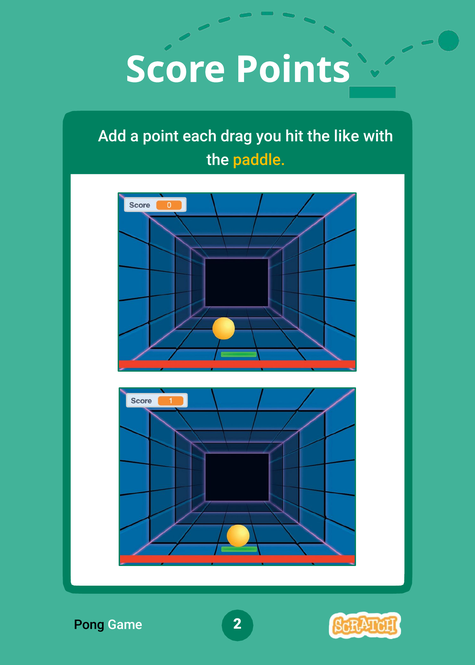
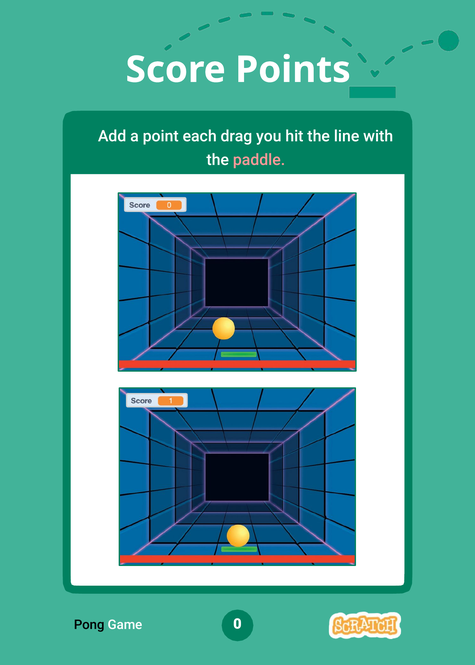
like: like -> line
paddle colour: yellow -> pink
2: 2 -> 0
